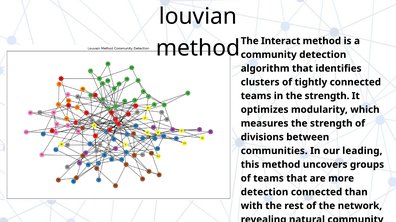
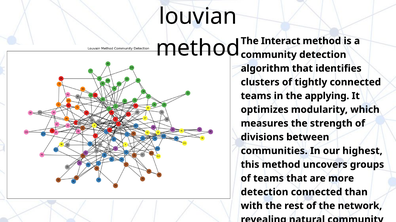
in the strength: strength -> applying
leading: leading -> highest
